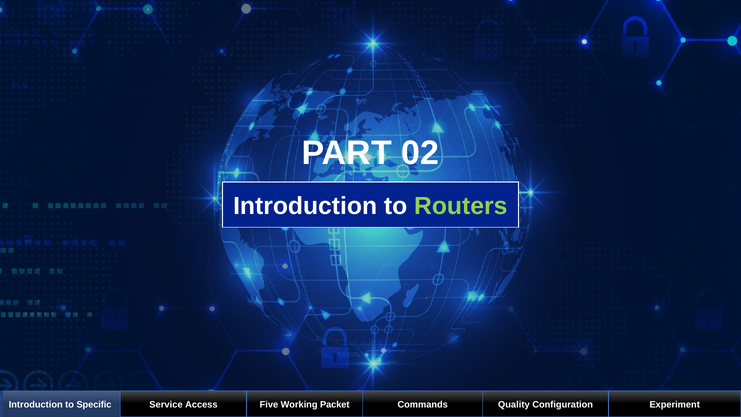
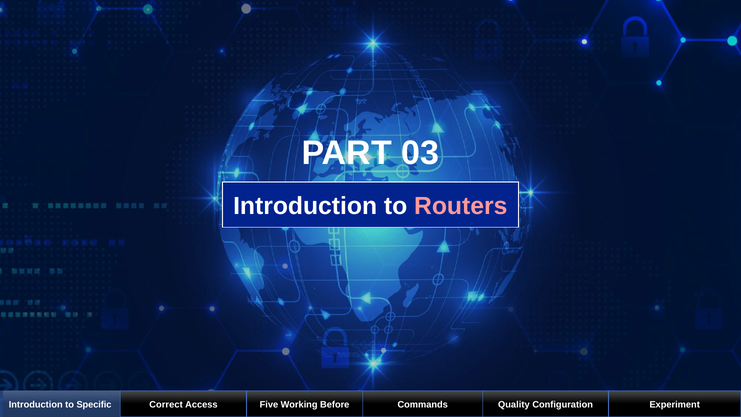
02: 02 -> 03
Routers colour: light green -> pink
Service: Service -> Correct
Packet: Packet -> Before
